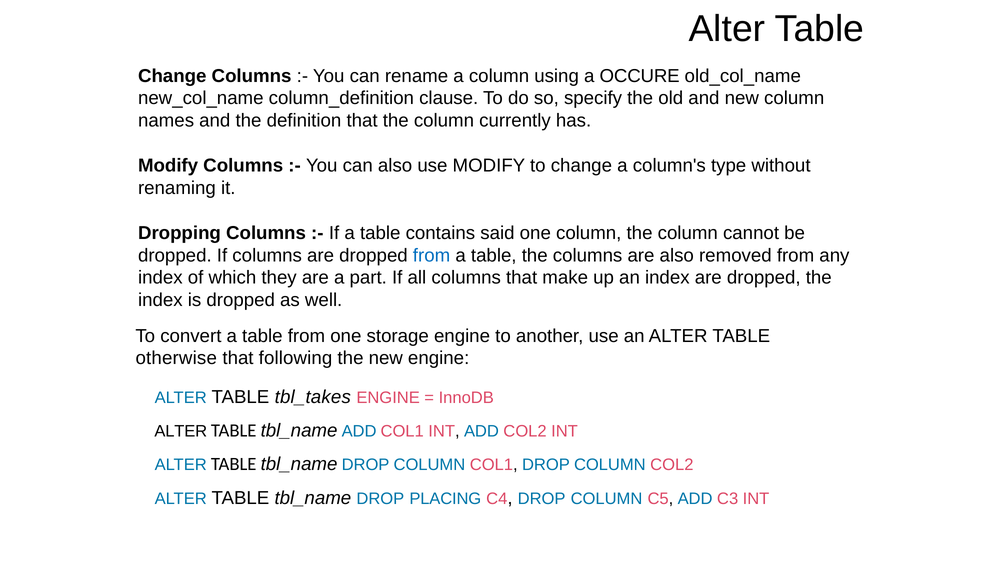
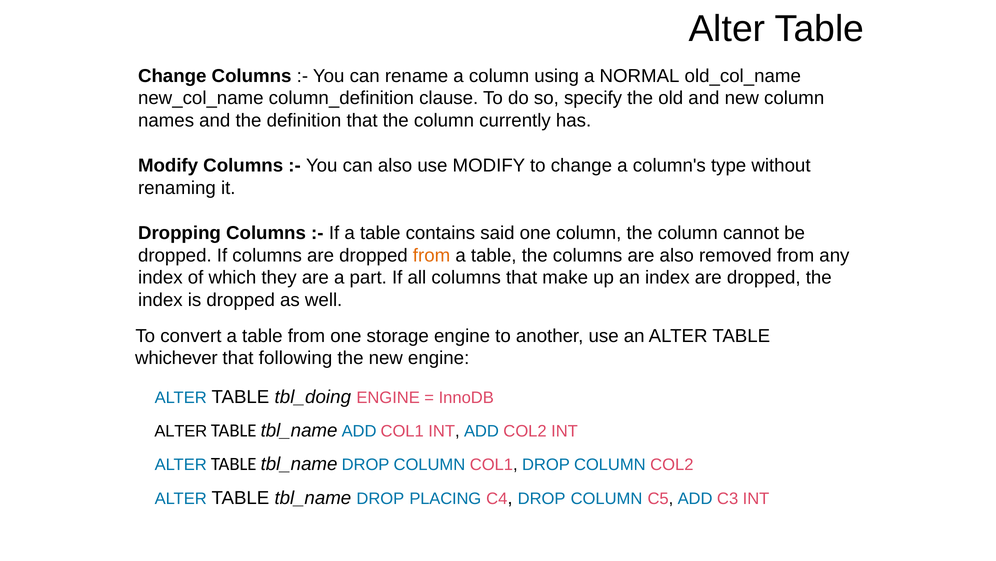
OCCURE: OCCURE -> NORMAL
from at (432, 255) colour: blue -> orange
otherwise: otherwise -> whichever
tbl_takes: tbl_takes -> tbl_doing
